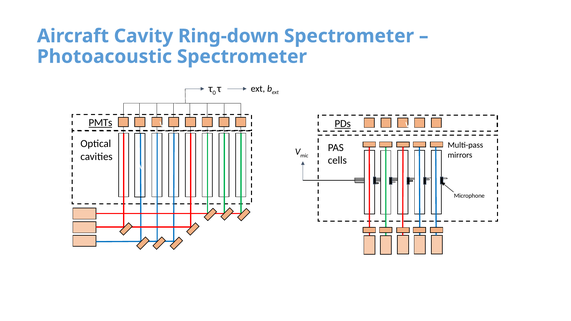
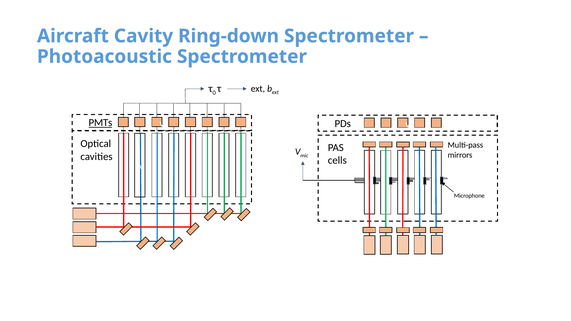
PDs underline: present -> none
